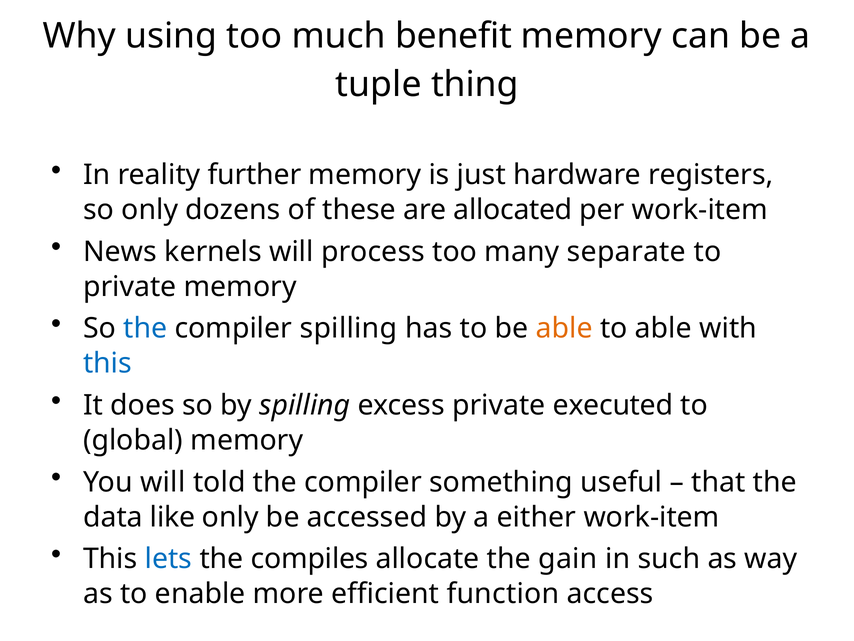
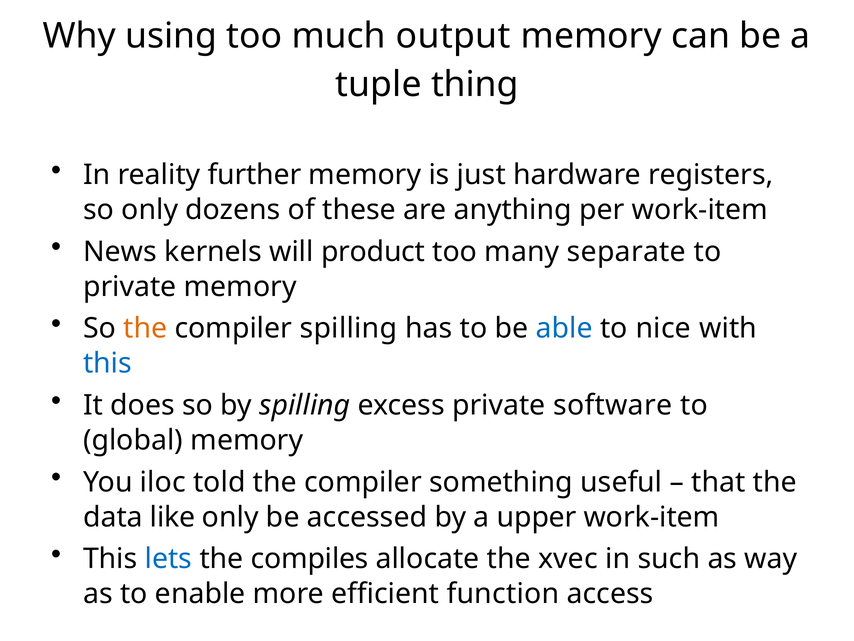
benefit: benefit -> output
allocated: allocated -> anything
process: process -> product
the at (145, 328) colour: blue -> orange
able at (564, 328) colour: orange -> blue
to able: able -> nice
executed: executed -> software
You will: will -> iloc
either: either -> upper
gain: gain -> xvec
